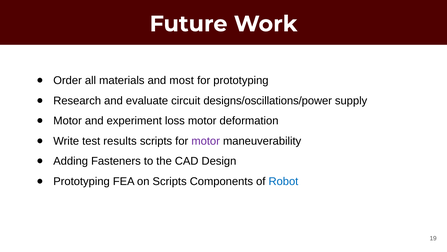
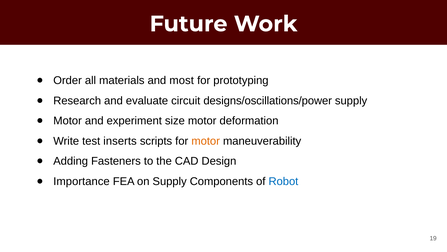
loss: loss -> size
results: results -> inserts
motor at (206, 141) colour: purple -> orange
Prototyping at (82, 181): Prototyping -> Importance
on Scripts: Scripts -> Supply
